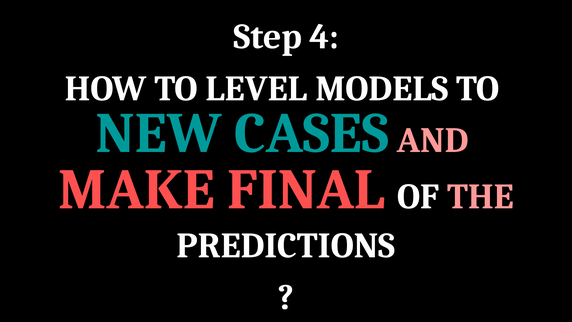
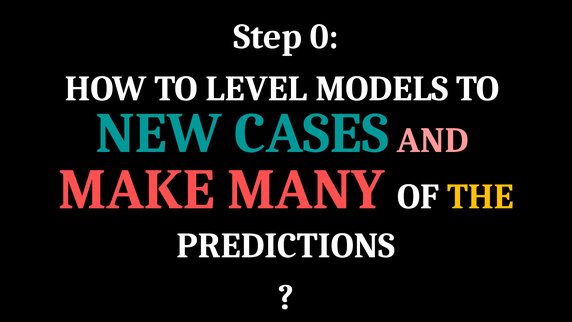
4: 4 -> 0
FINAL: FINAL -> MANY
THE colour: pink -> yellow
